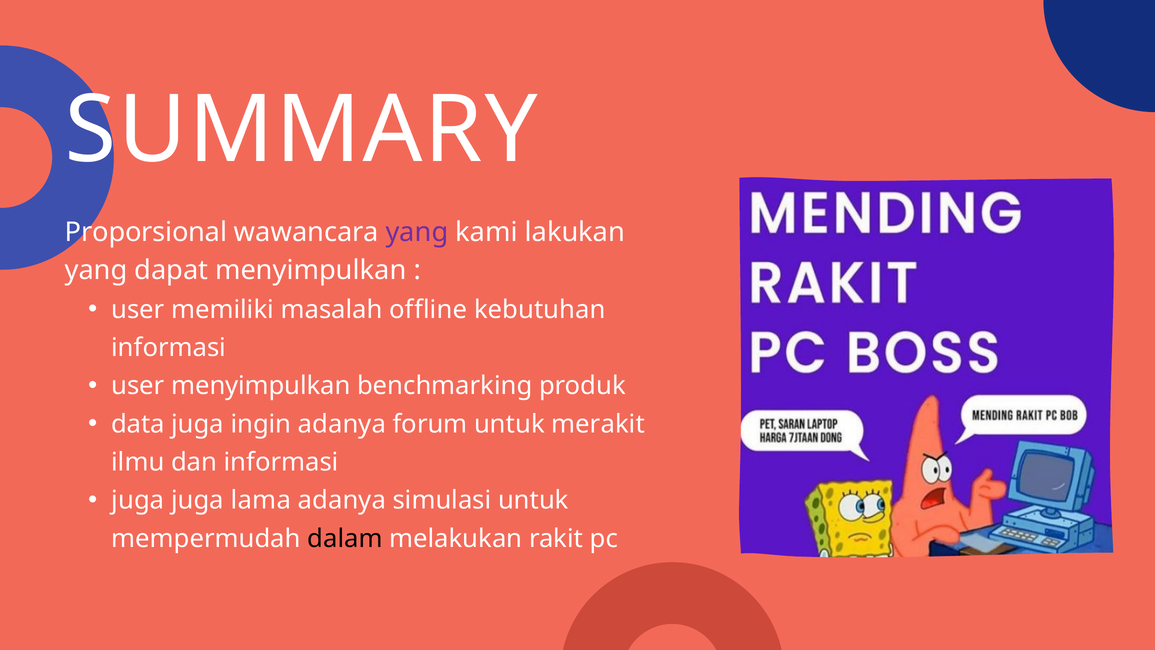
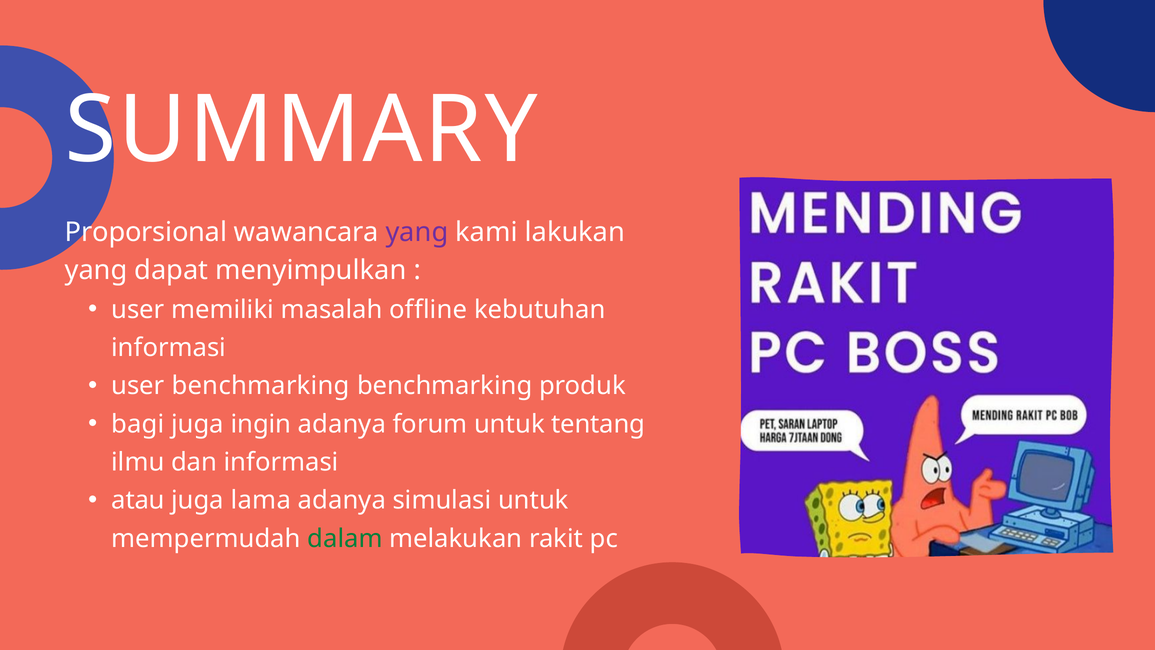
user menyimpulkan: menyimpulkan -> benchmarking
data: data -> bagi
merakit: merakit -> tentang
juga at (138, 500): juga -> atau
dalam colour: black -> green
